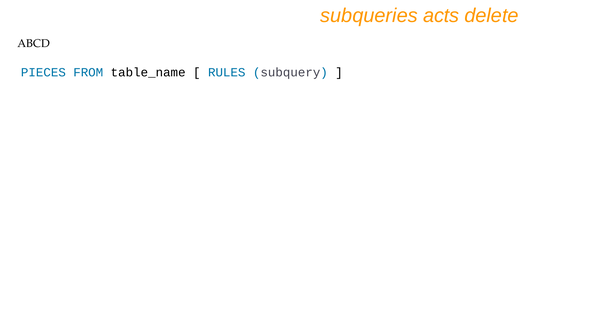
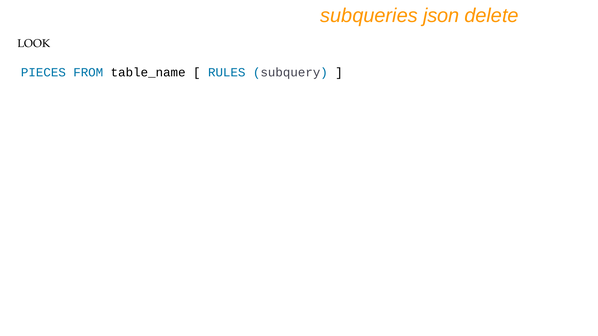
acts: acts -> json
ABCD: ABCD -> LOOK
